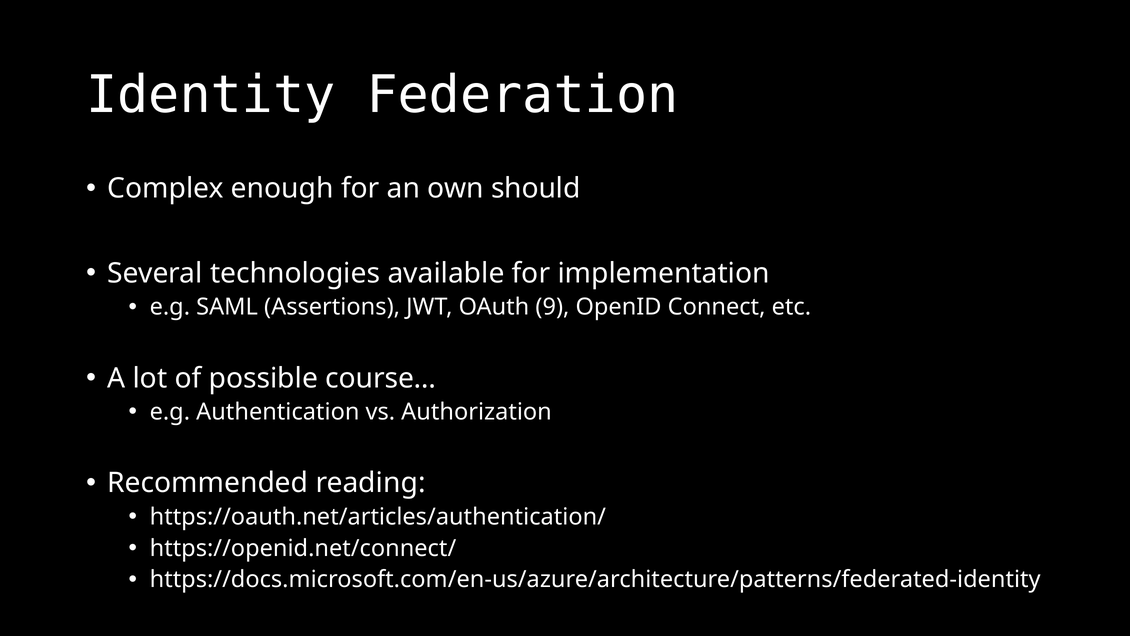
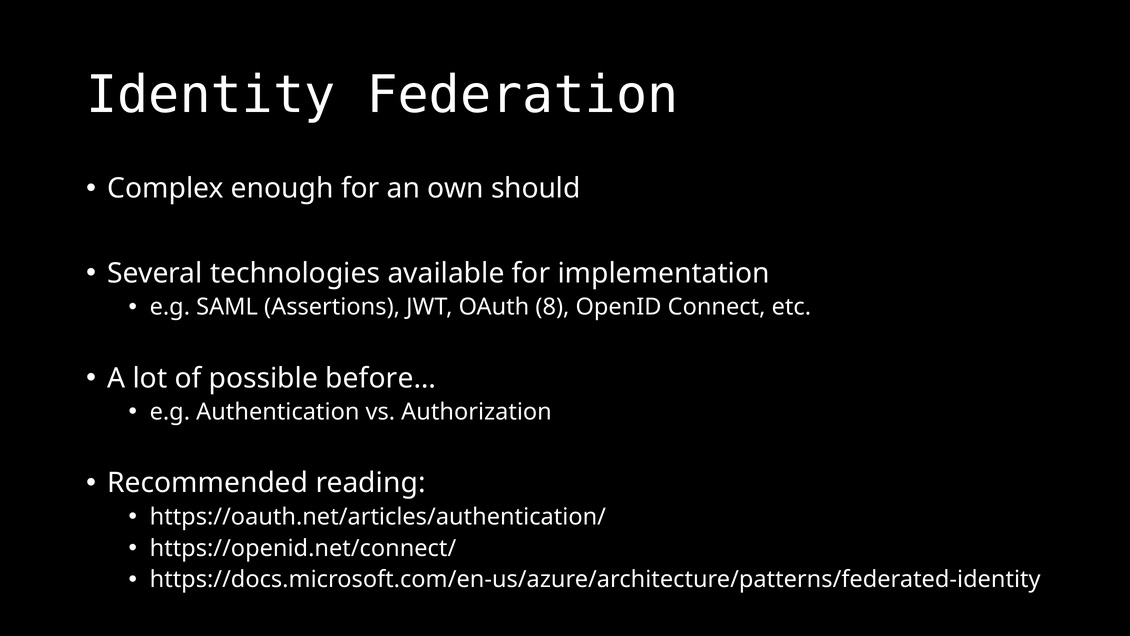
9: 9 -> 8
course…: course… -> before…
